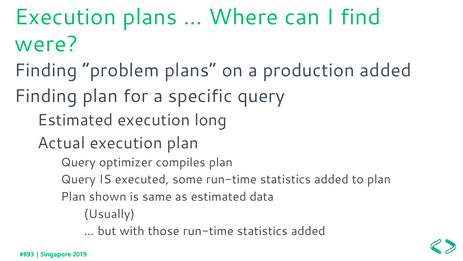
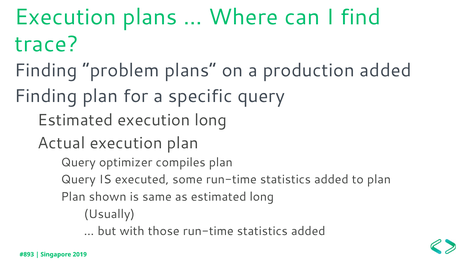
were: were -> trace
estimated data: data -> long
